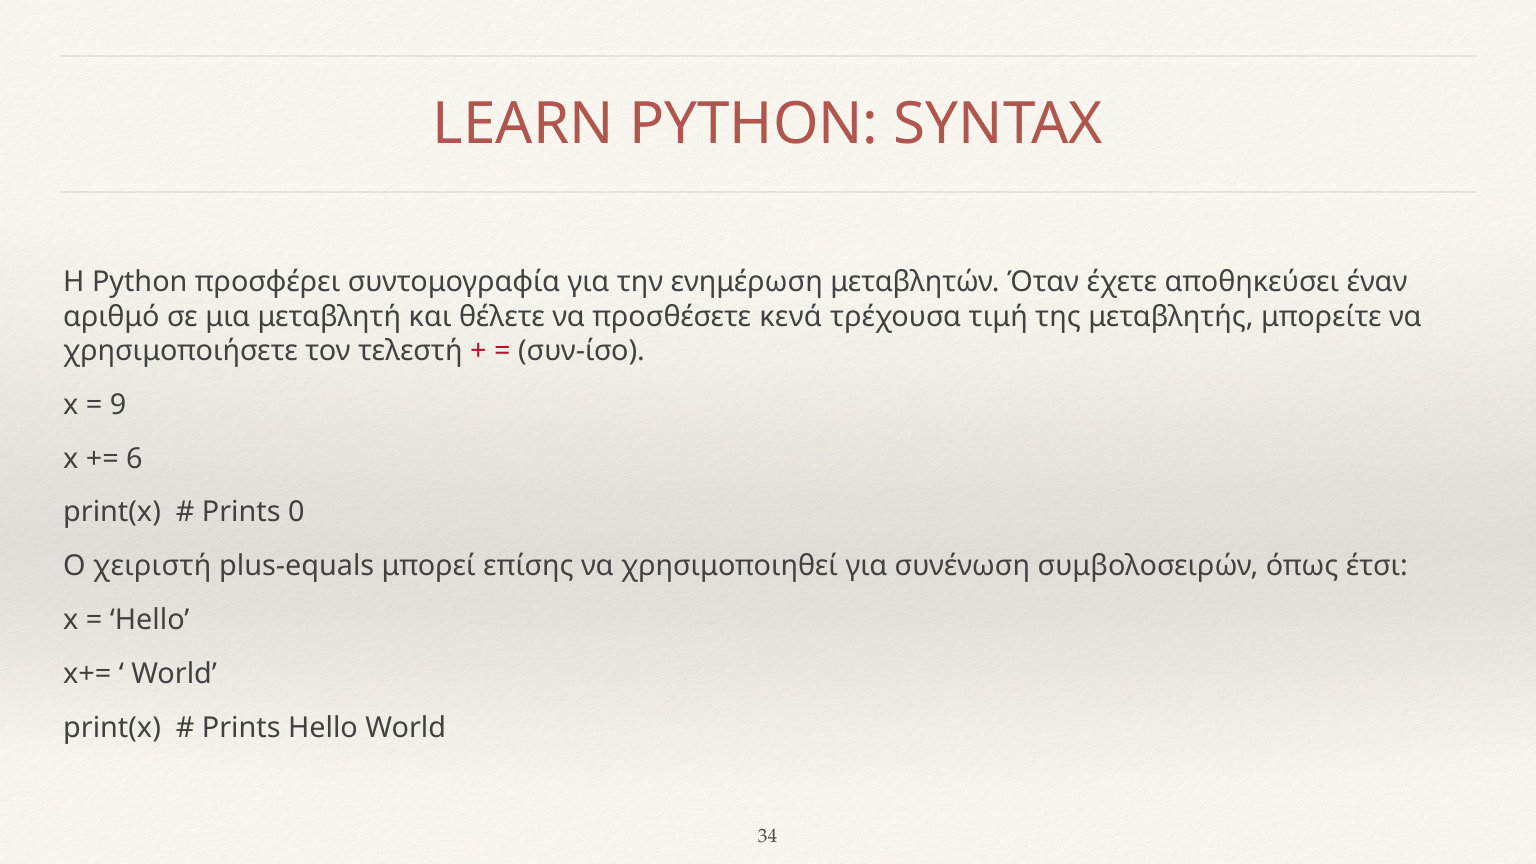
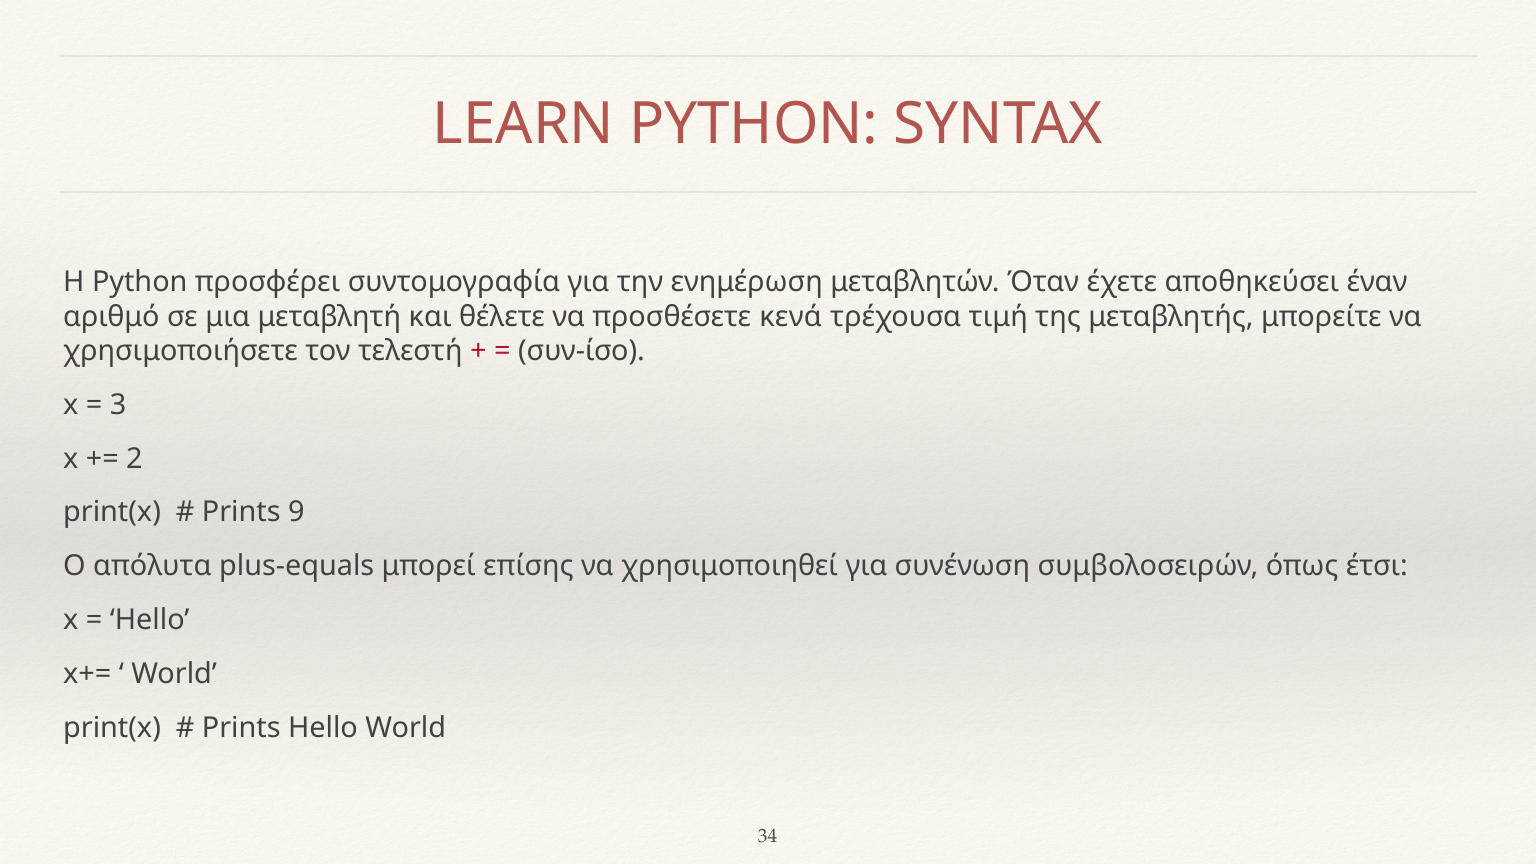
9: 9 -> 3
6: 6 -> 2
0: 0 -> 9
χειριστή: χειριστή -> απόλυτα
